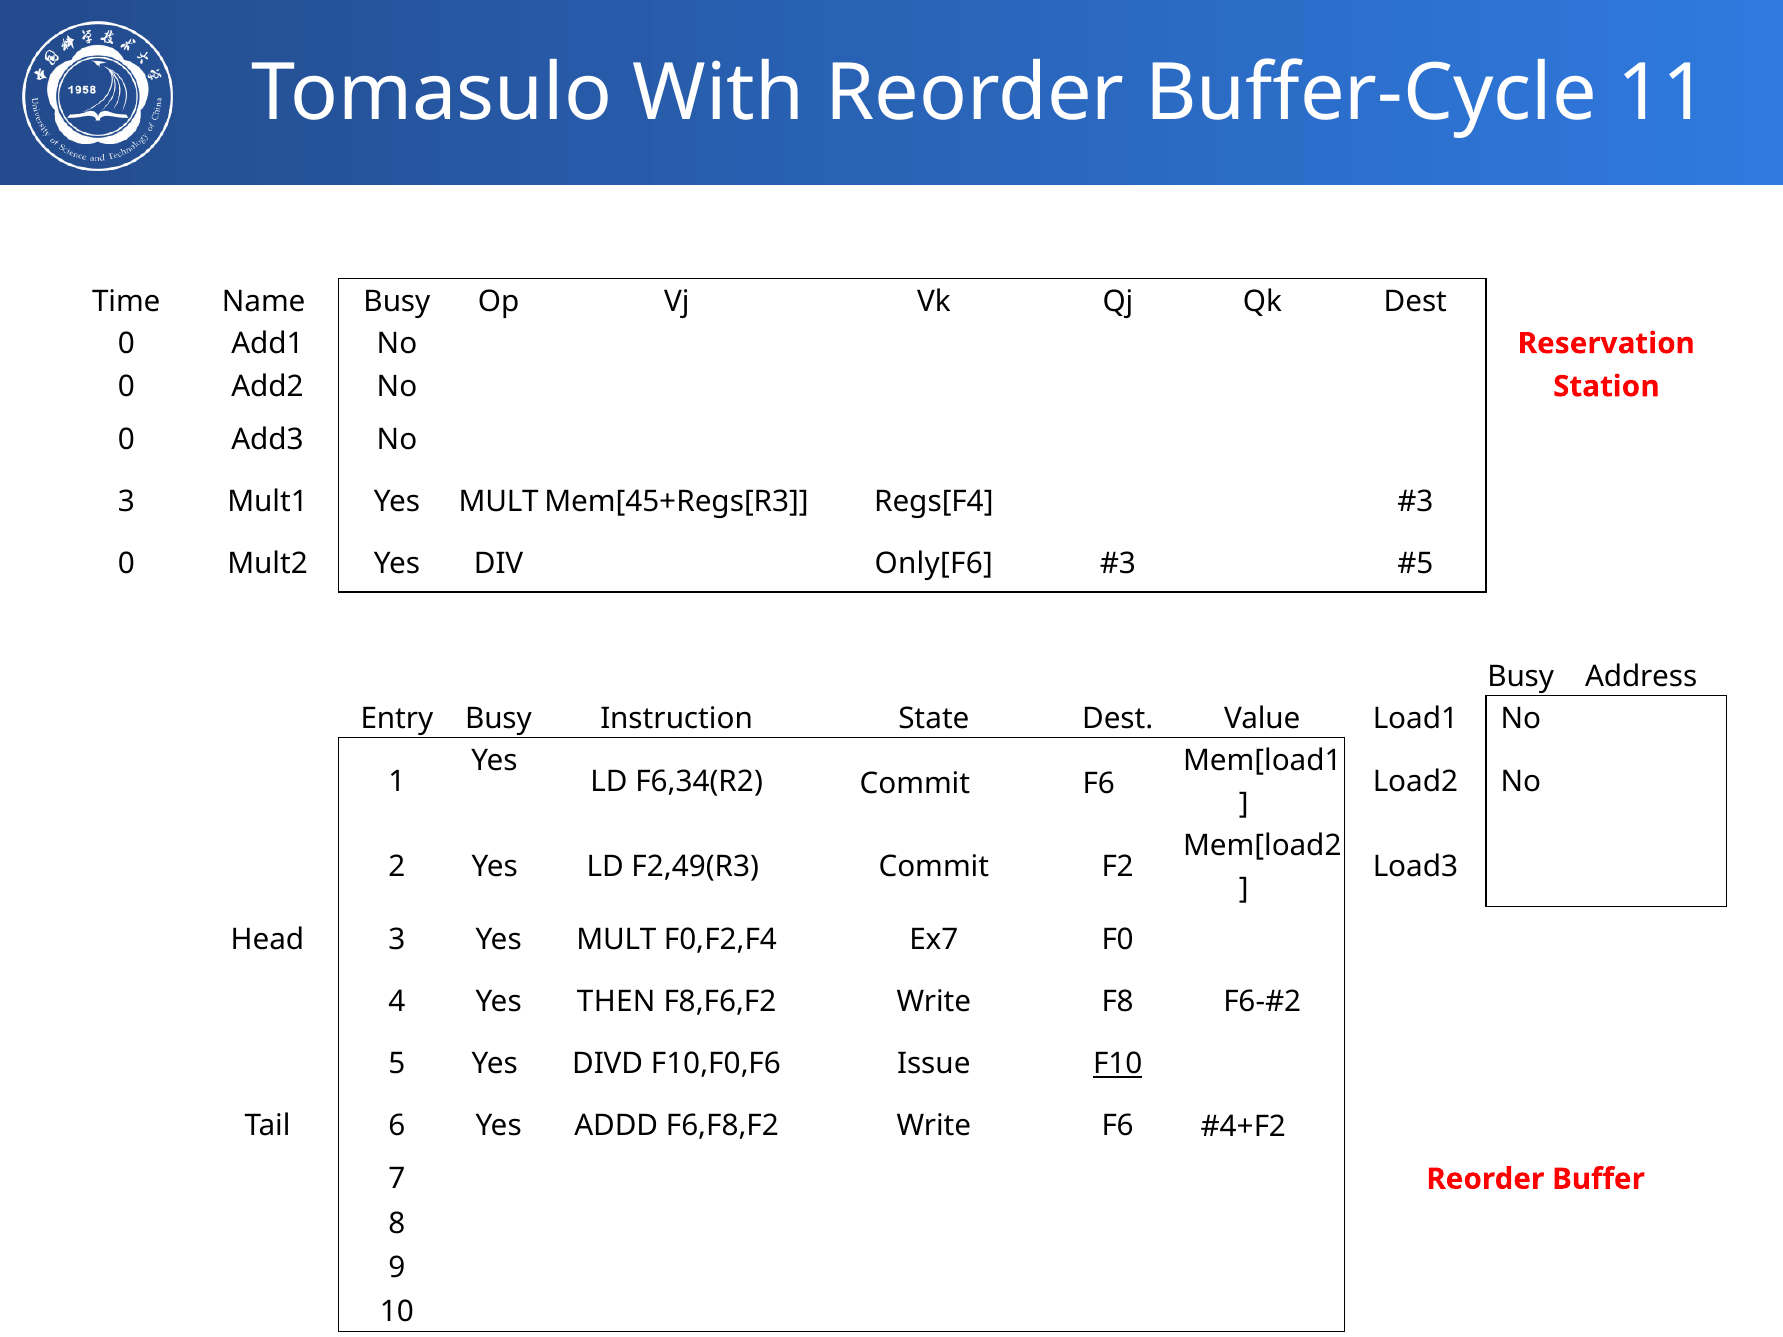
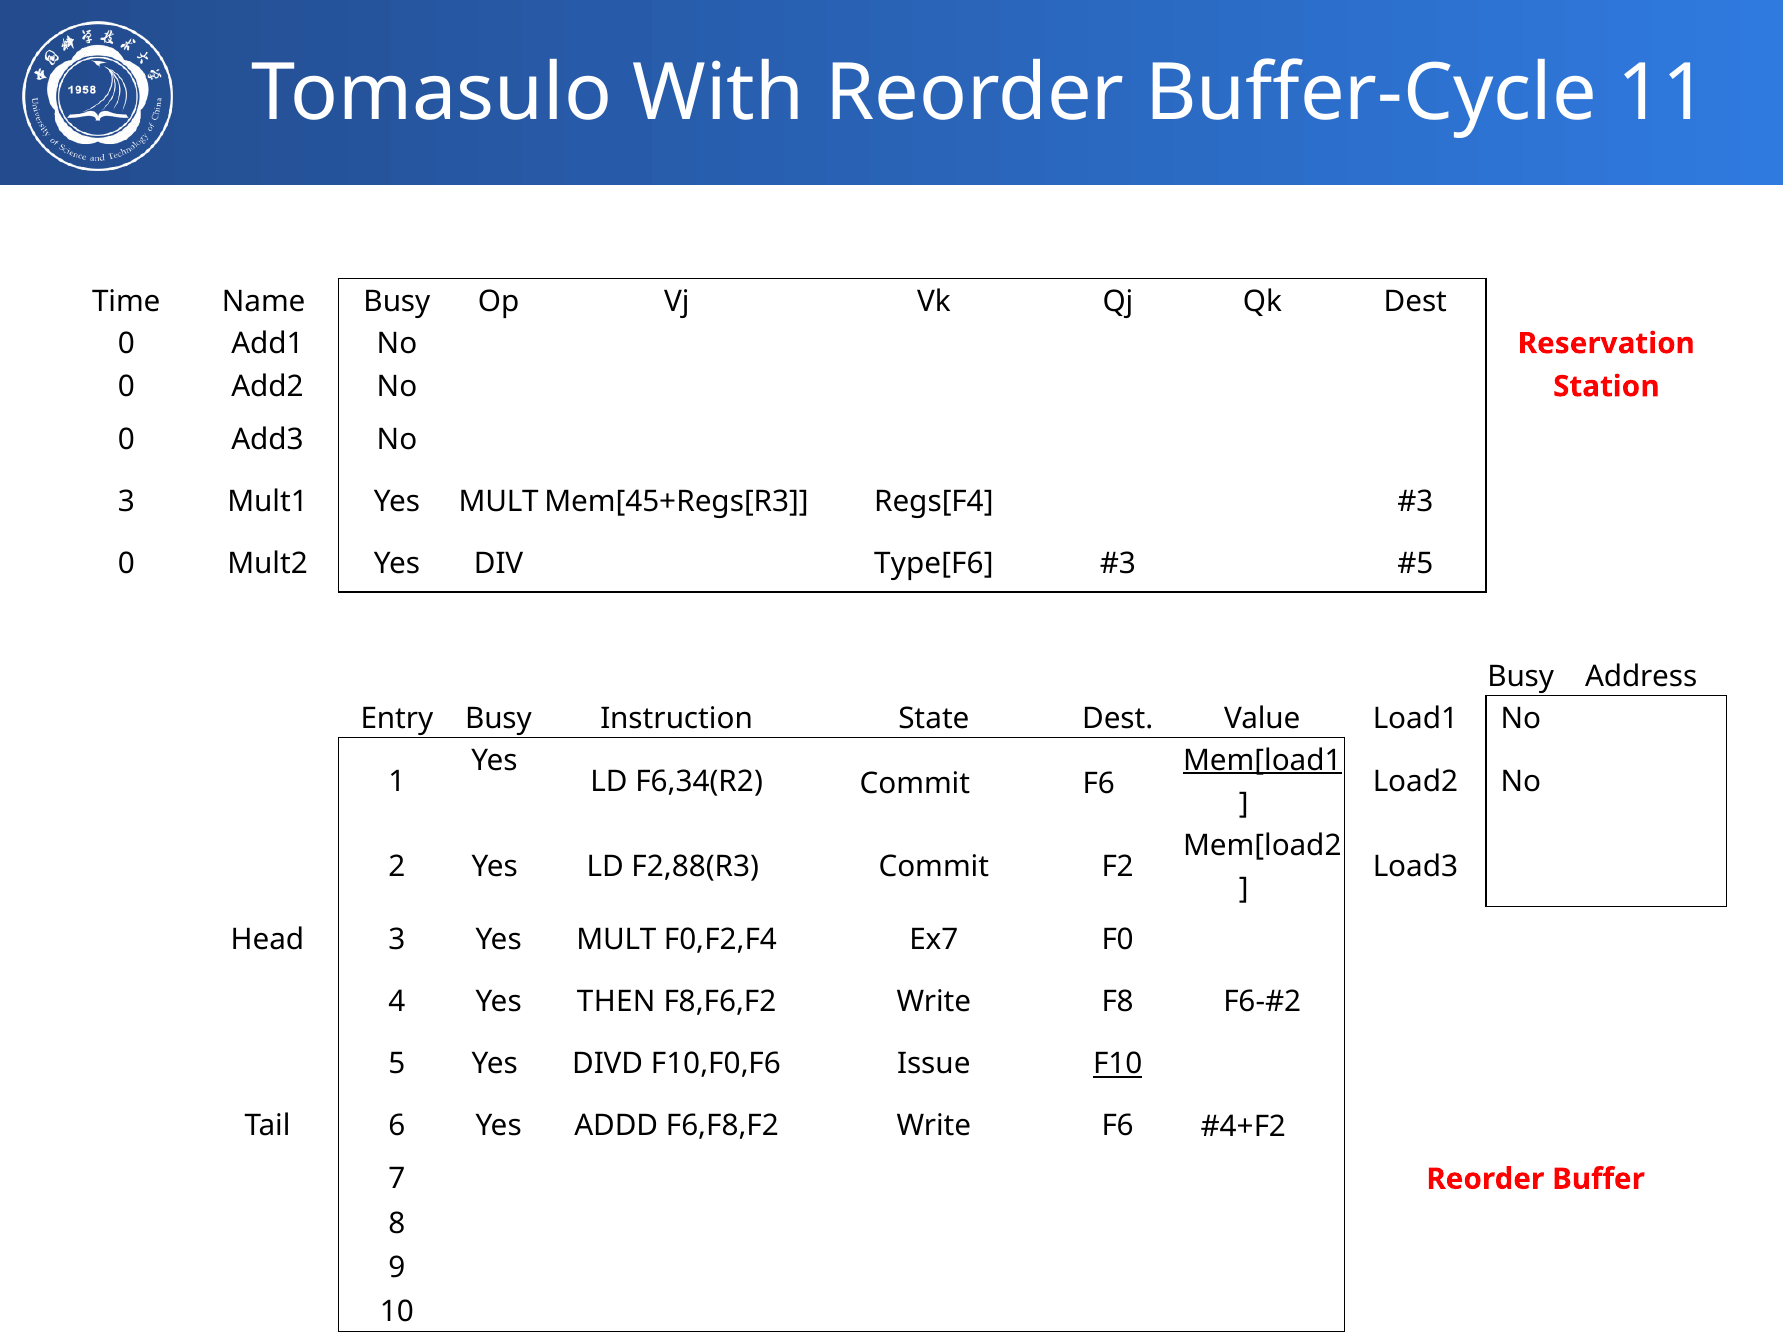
Only[F6: Only[F6 -> Type[F6
Mem[load1 underline: none -> present
F2,49(R3: F2,49(R3 -> F2,88(R3
